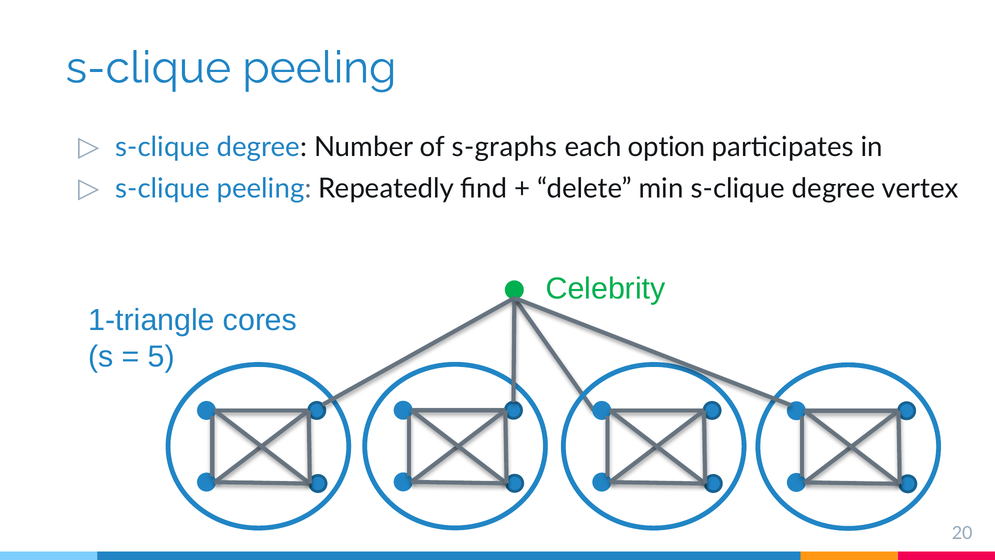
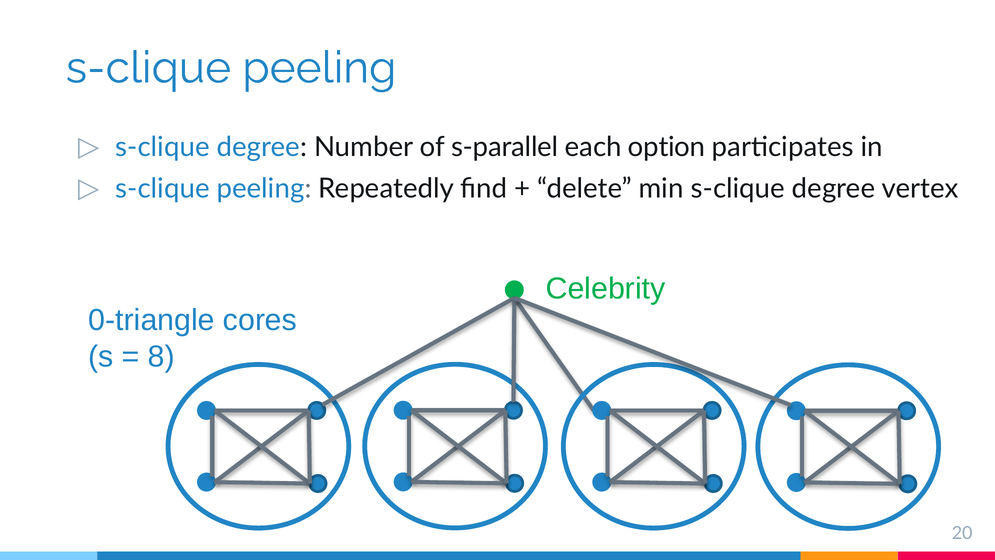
s-graphs: s-graphs -> s-parallel
1-triangle: 1-triangle -> 0-triangle
5: 5 -> 8
